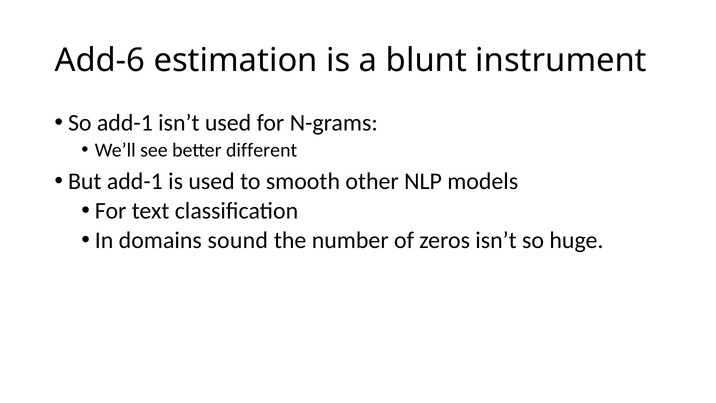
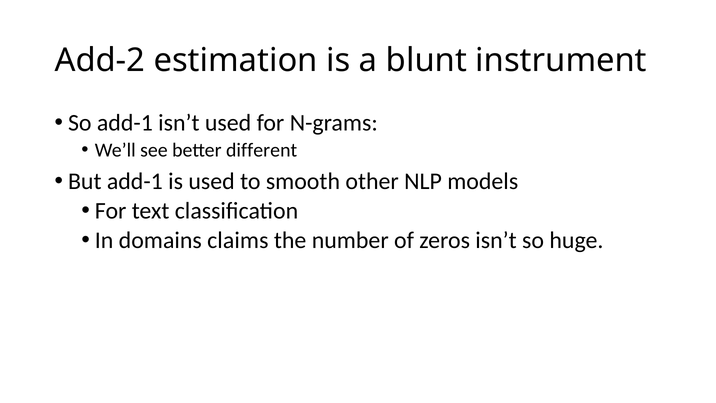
Add-6: Add-6 -> Add-2
sound: sound -> claims
